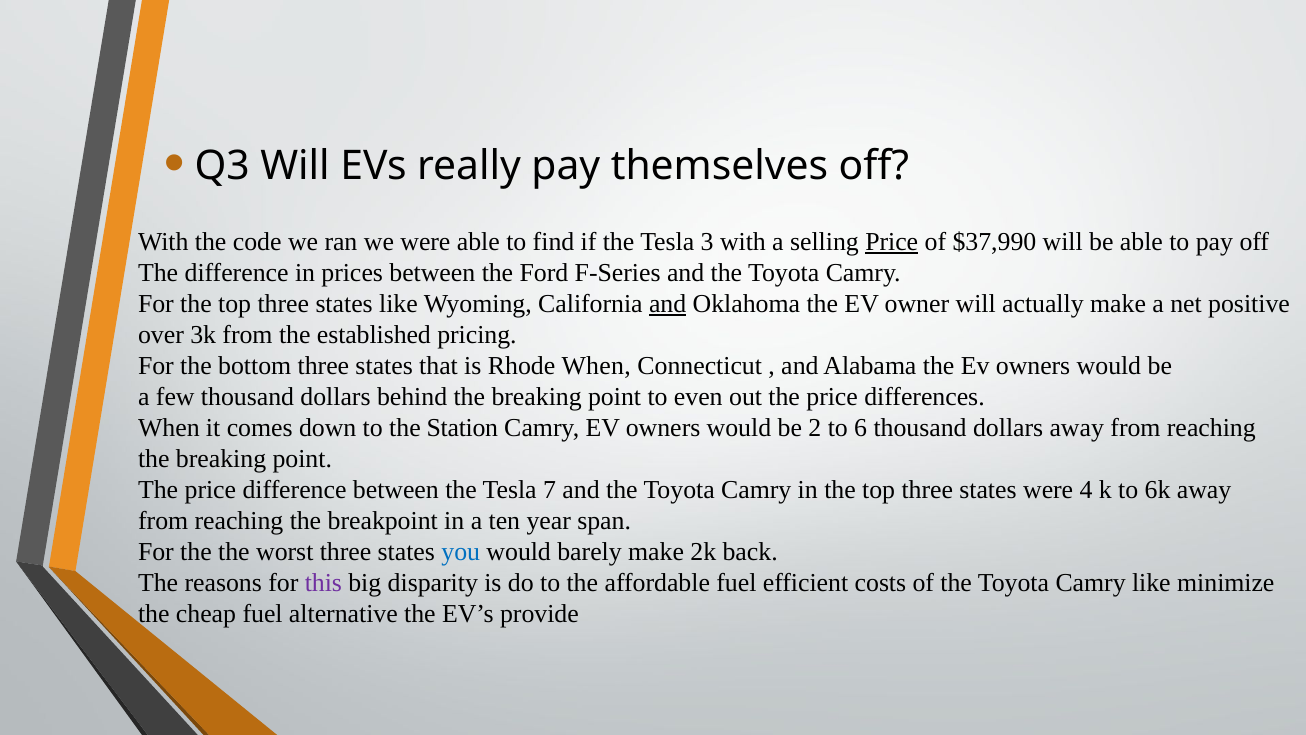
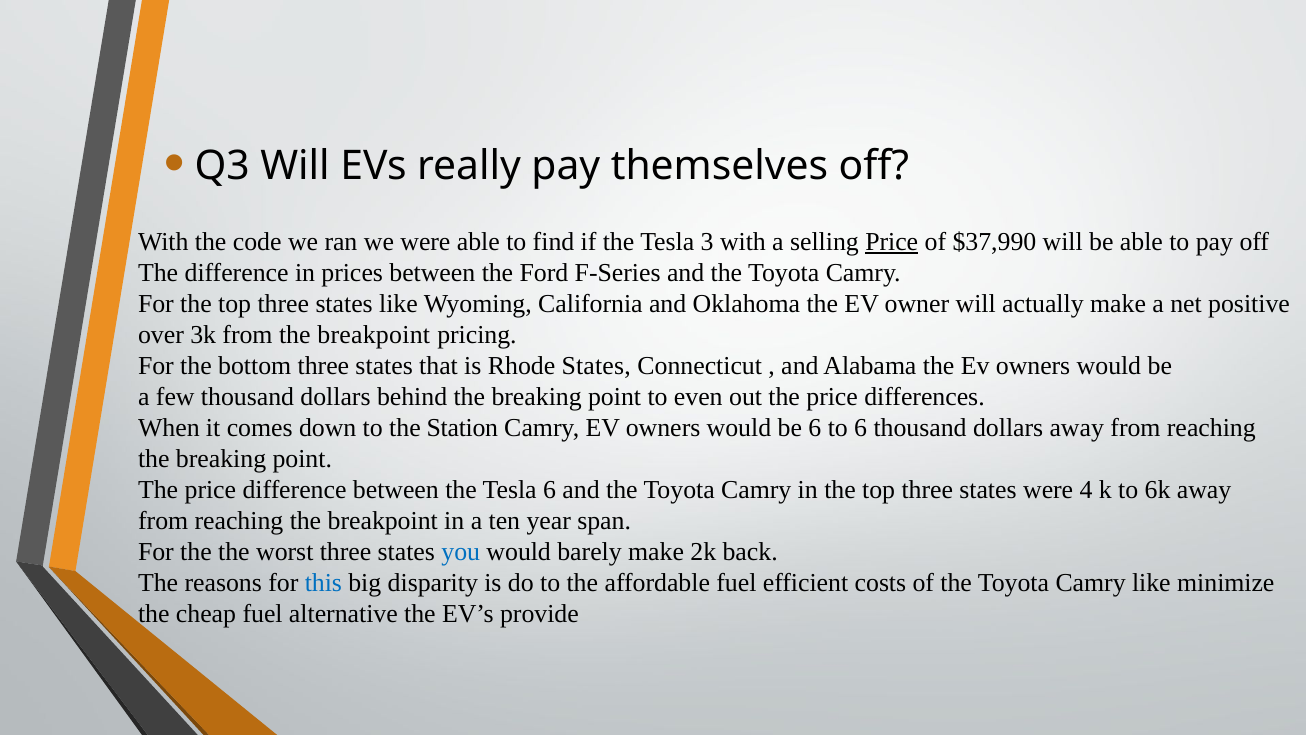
and at (668, 304) underline: present -> none
from the established: established -> breakpoint
Rhode When: When -> States
be 2: 2 -> 6
Tesla 7: 7 -> 6
this colour: purple -> blue
